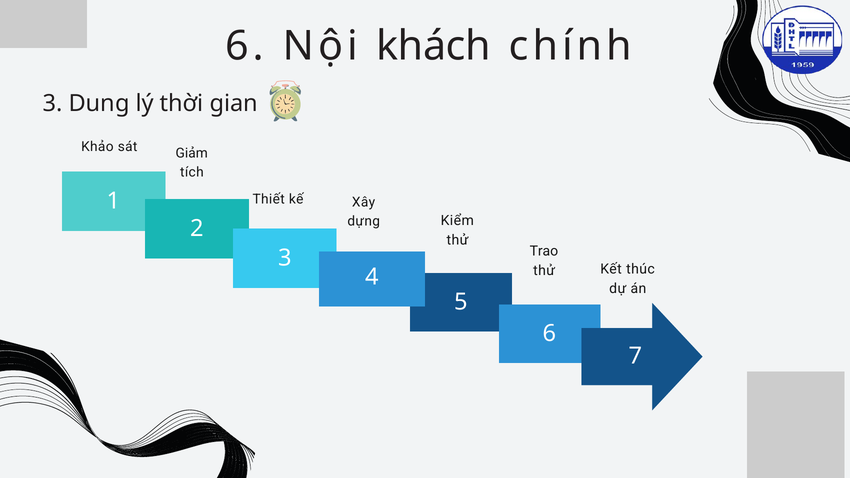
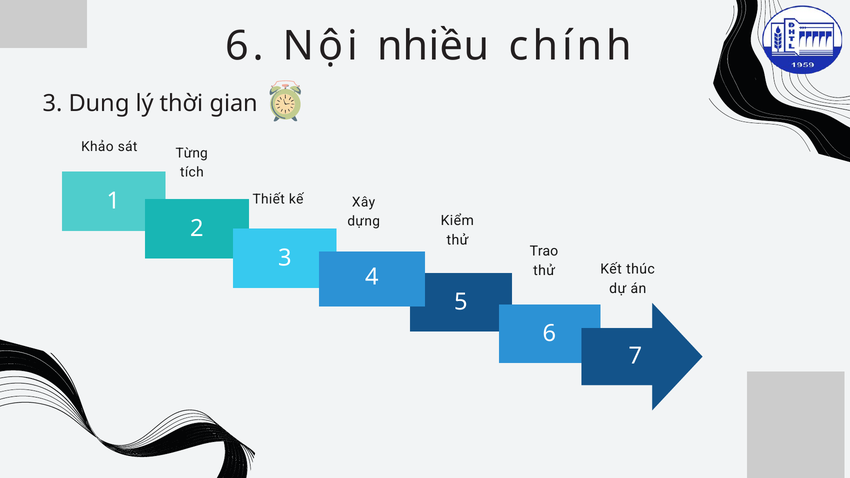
khách: khách -> nhiều
Giảm: Giảm -> Từng
